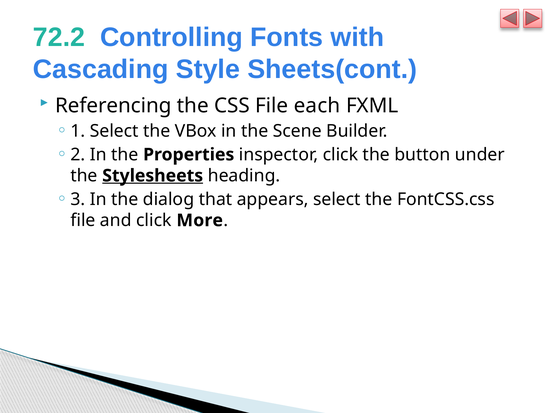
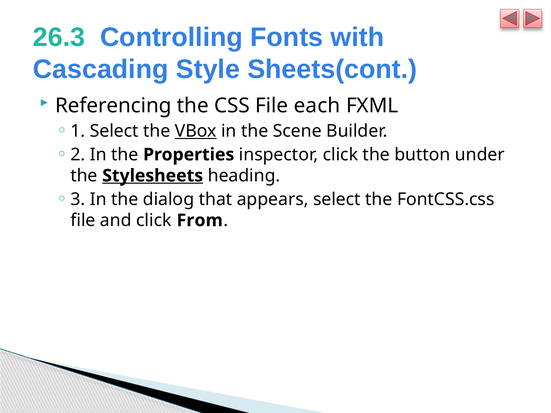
72.2: 72.2 -> 26.3
VBox underline: none -> present
More: More -> From
